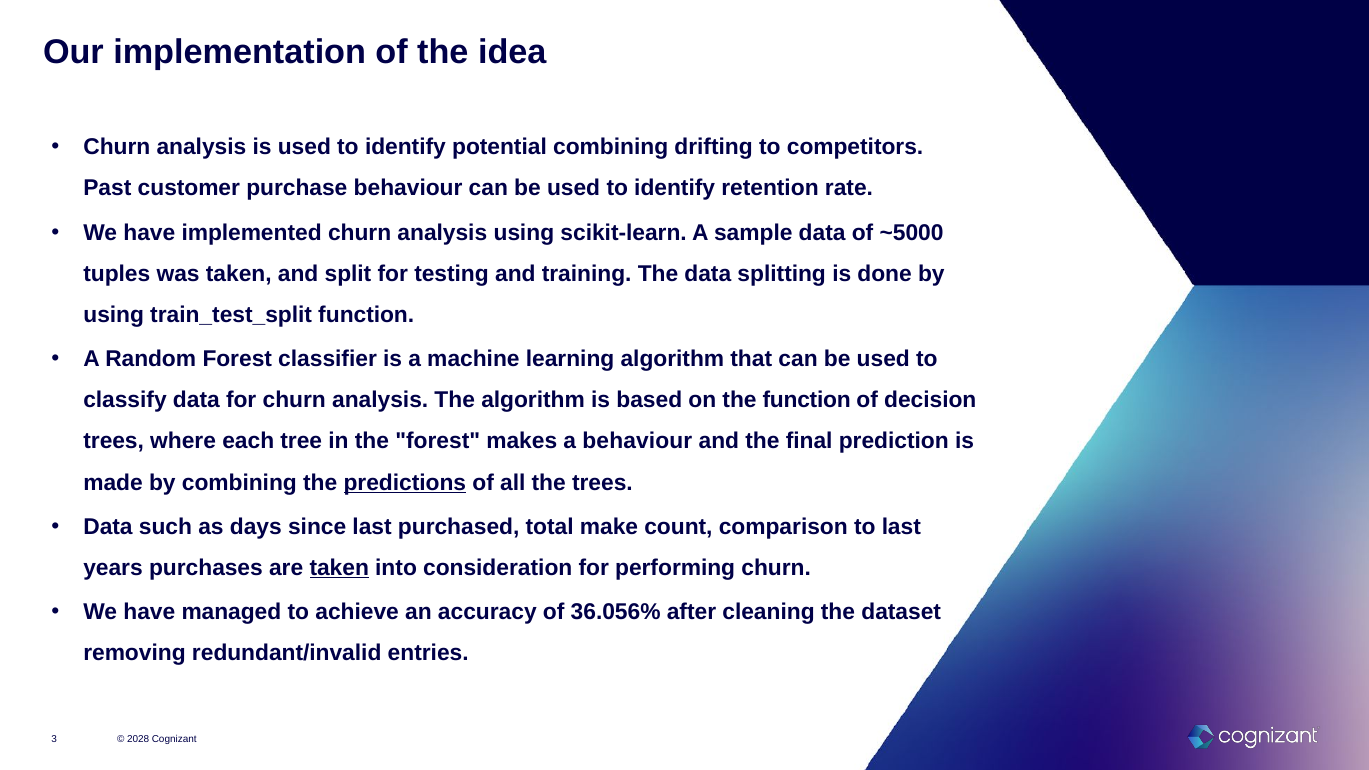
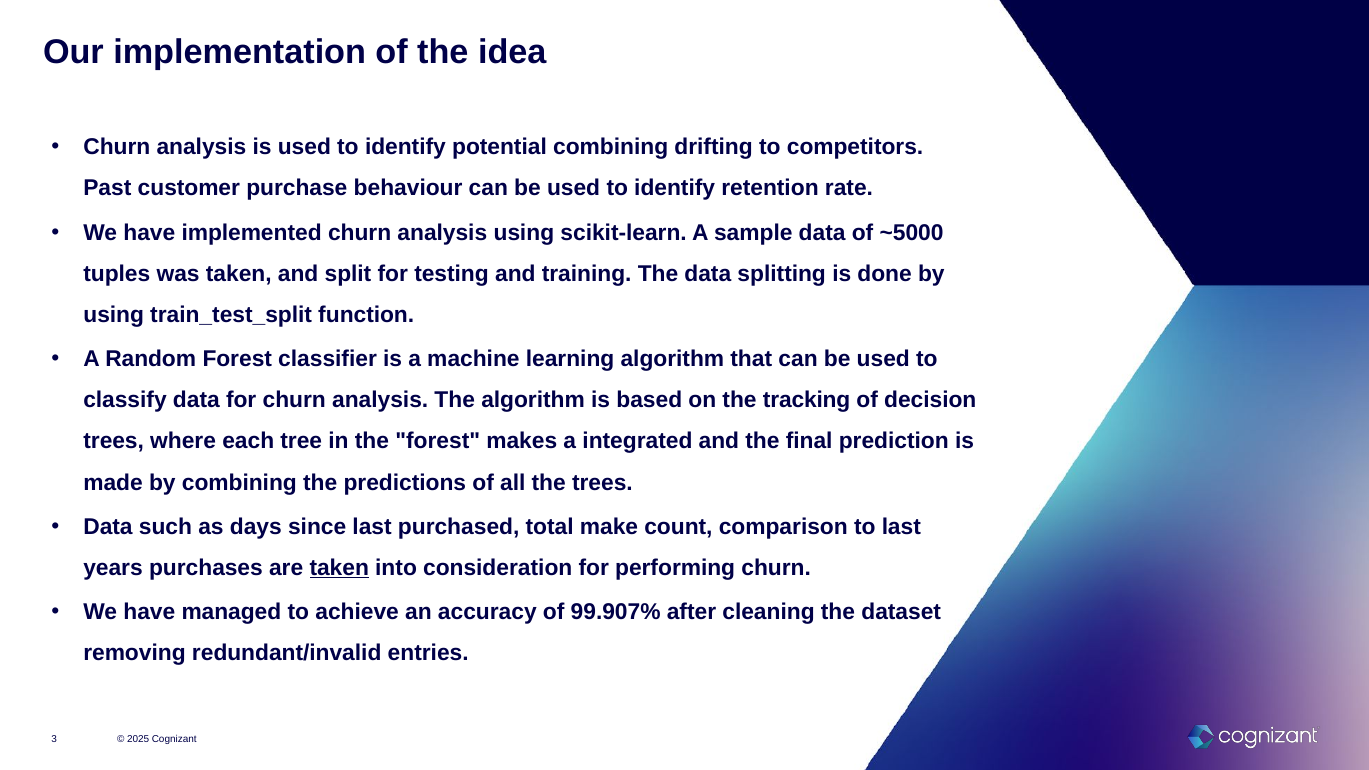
the function: function -> tracking
a behaviour: behaviour -> integrated
predictions underline: present -> none
36.056%: 36.056% -> 99.907%
2028: 2028 -> 2025
